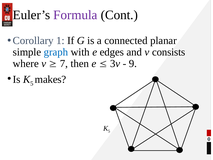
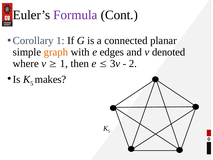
graph colour: blue -> orange
consists: consists -> denoted
7 at (64, 63): 7 -> 1
9: 9 -> 2
